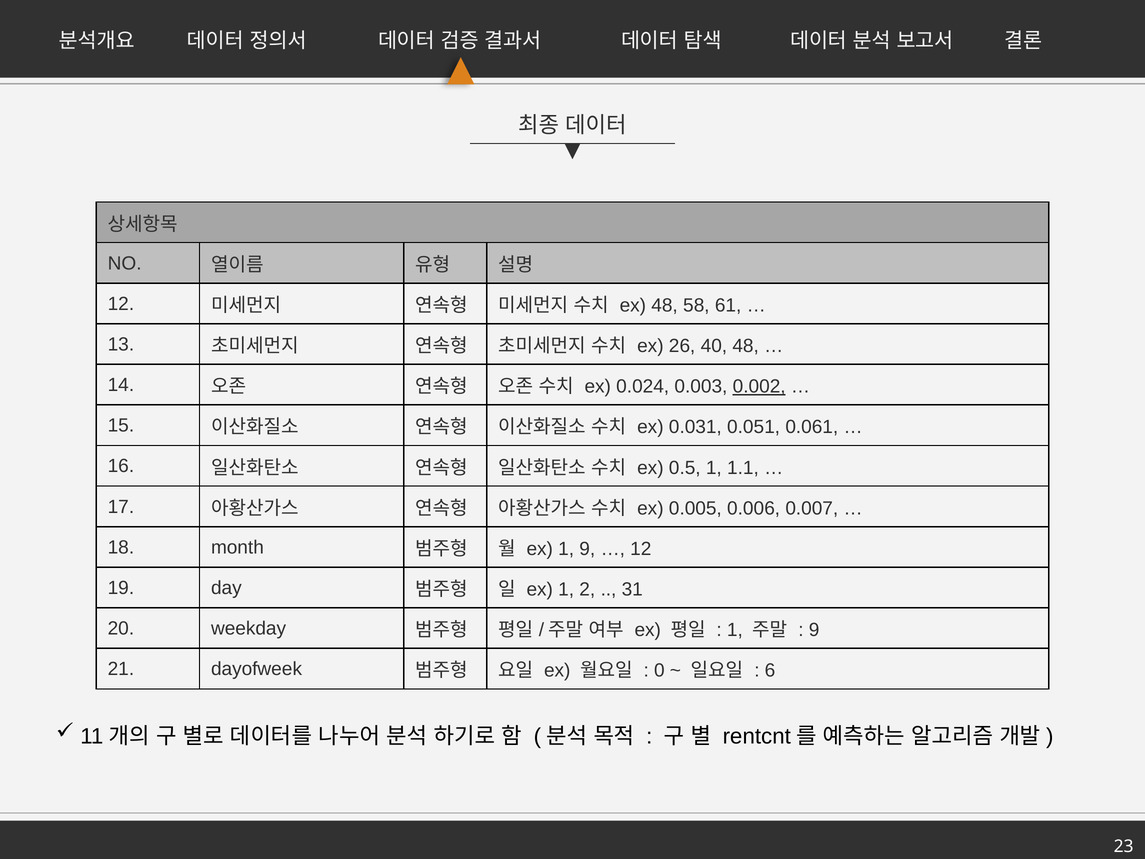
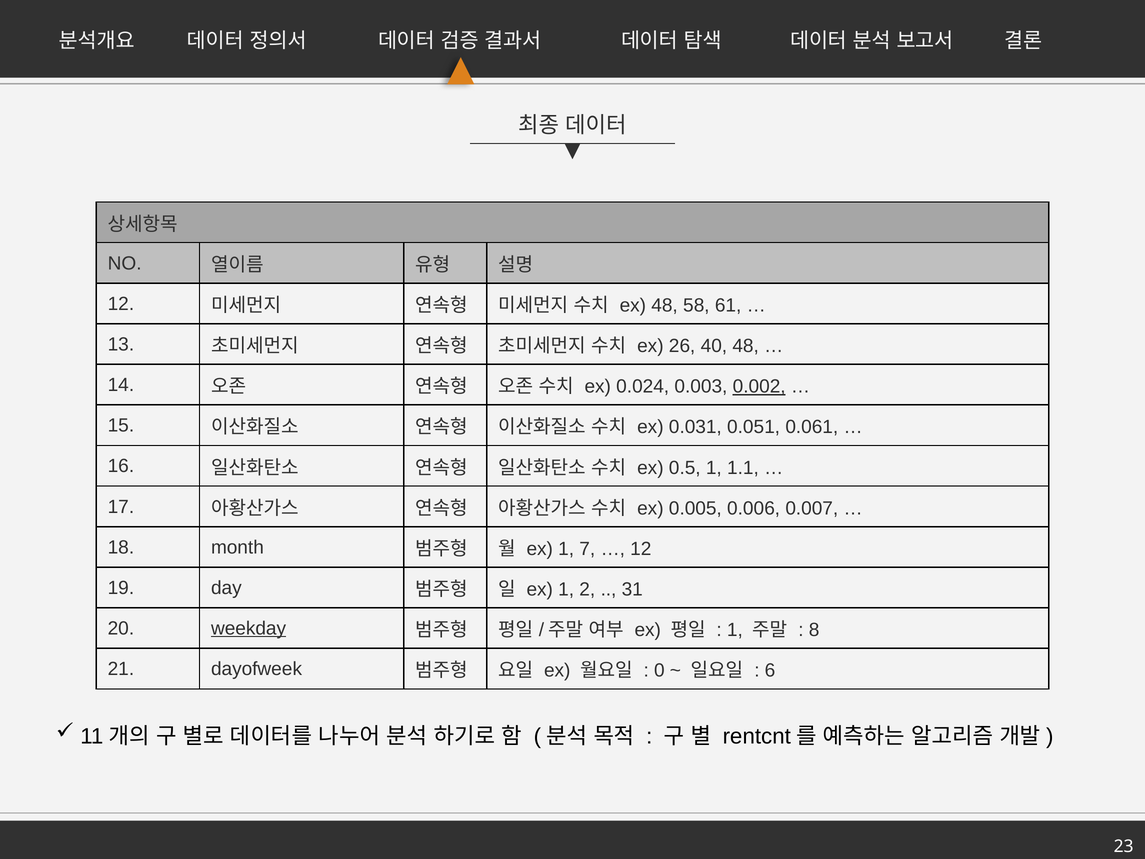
1 9: 9 -> 7
weekday underline: none -> present
9 at (814, 630): 9 -> 8
